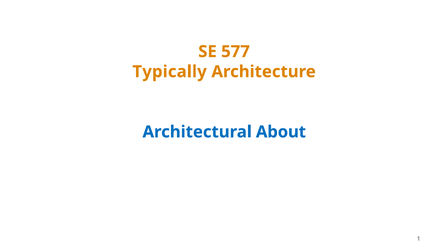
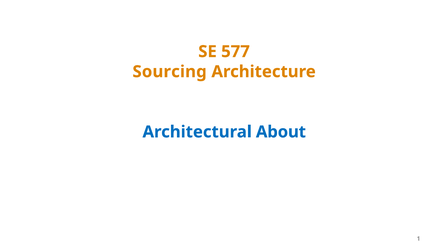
Typically: Typically -> Sourcing
